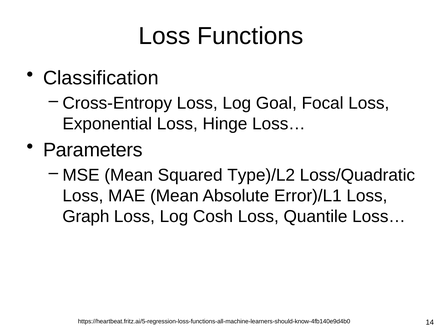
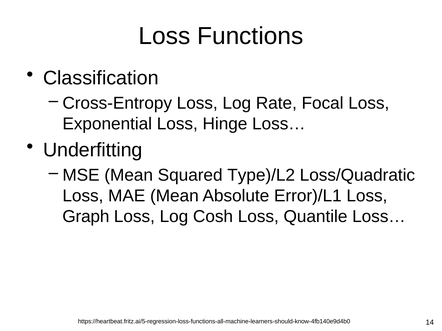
Goal: Goal -> Rate
Parameters: Parameters -> Underfitting
